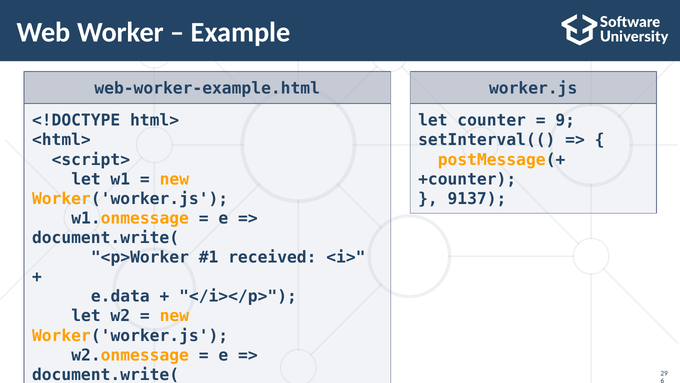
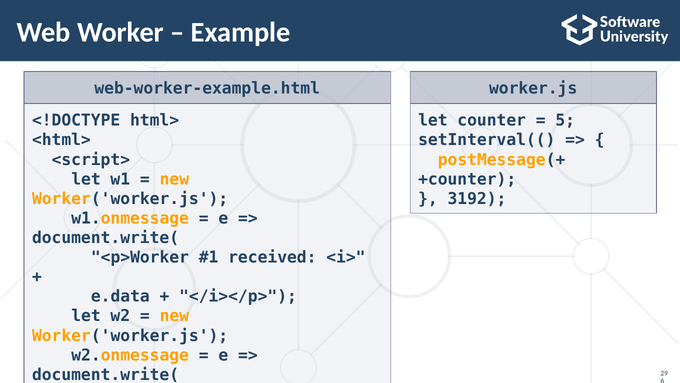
9: 9 -> 5
9137: 9137 -> 3192
